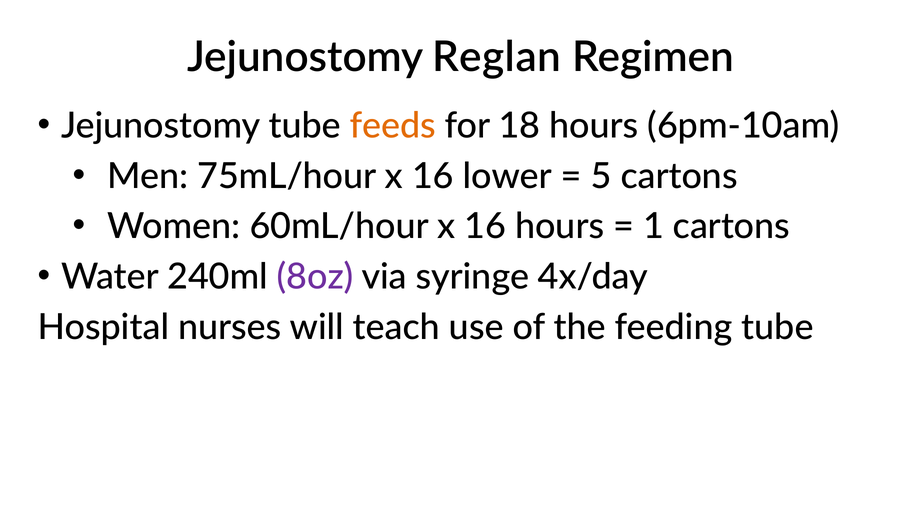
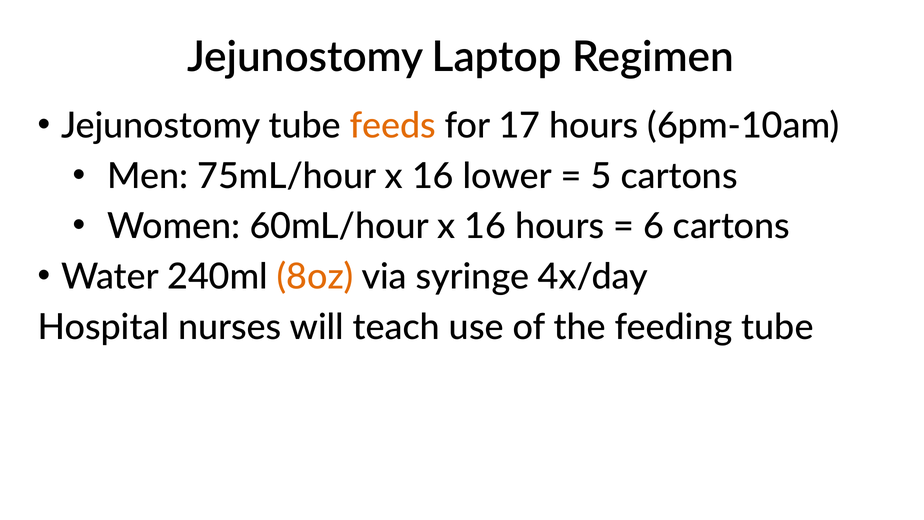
Reglan: Reglan -> Laptop
18: 18 -> 17
1: 1 -> 6
8oz colour: purple -> orange
